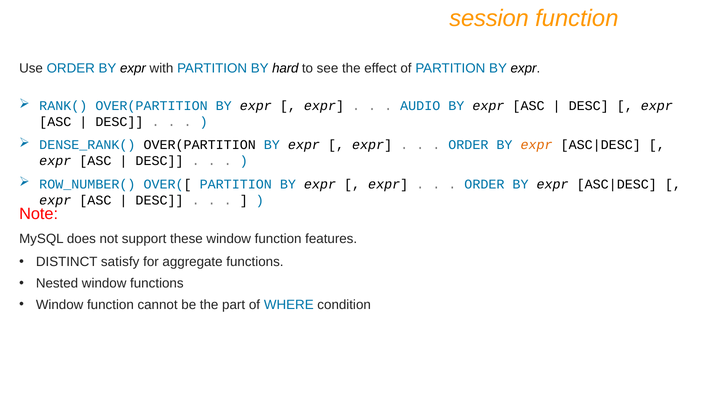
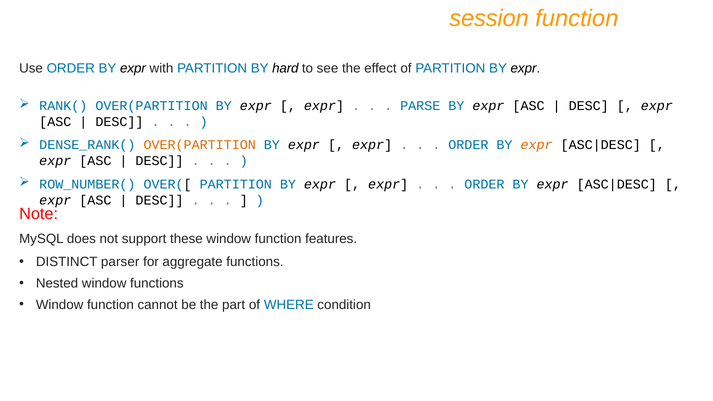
AUDIO: AUDIO -> PARSE
OVER(PARTITION at (200, 145) colour: black -> orange
satisfy: satisfy -> parser
